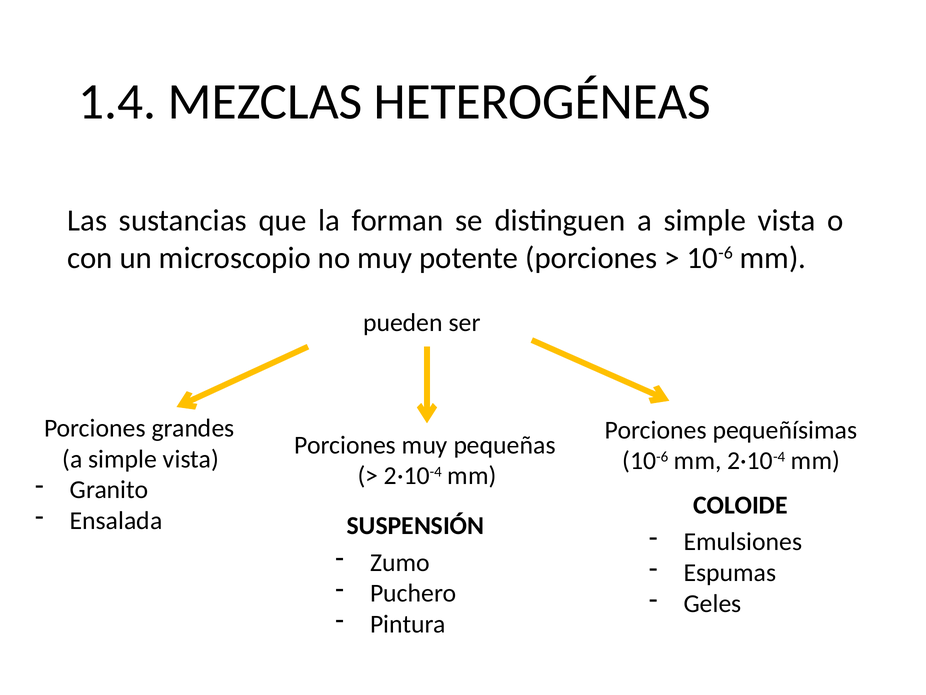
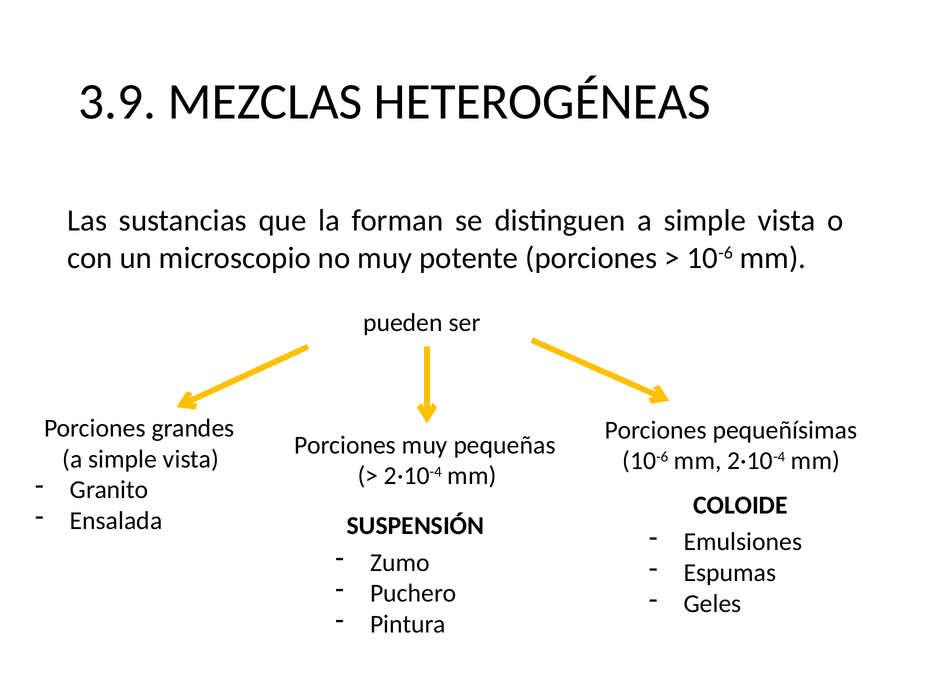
1.4: 1.4 -> 3.9
